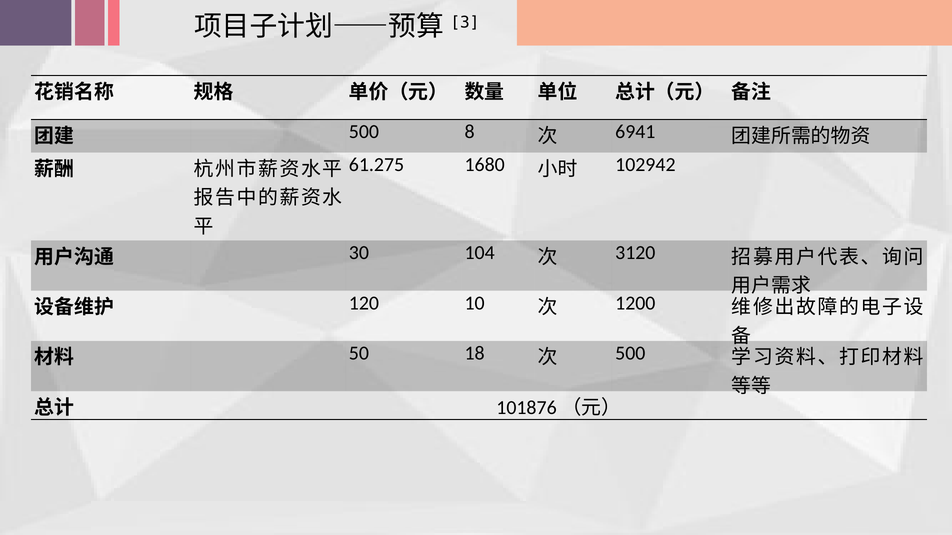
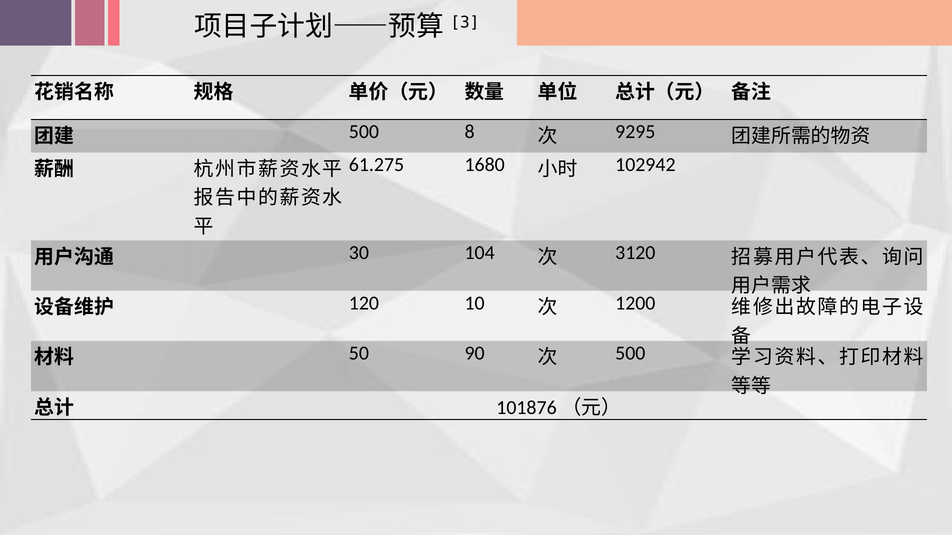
6941: 6941 -> 9295
18: 18 -> 90
